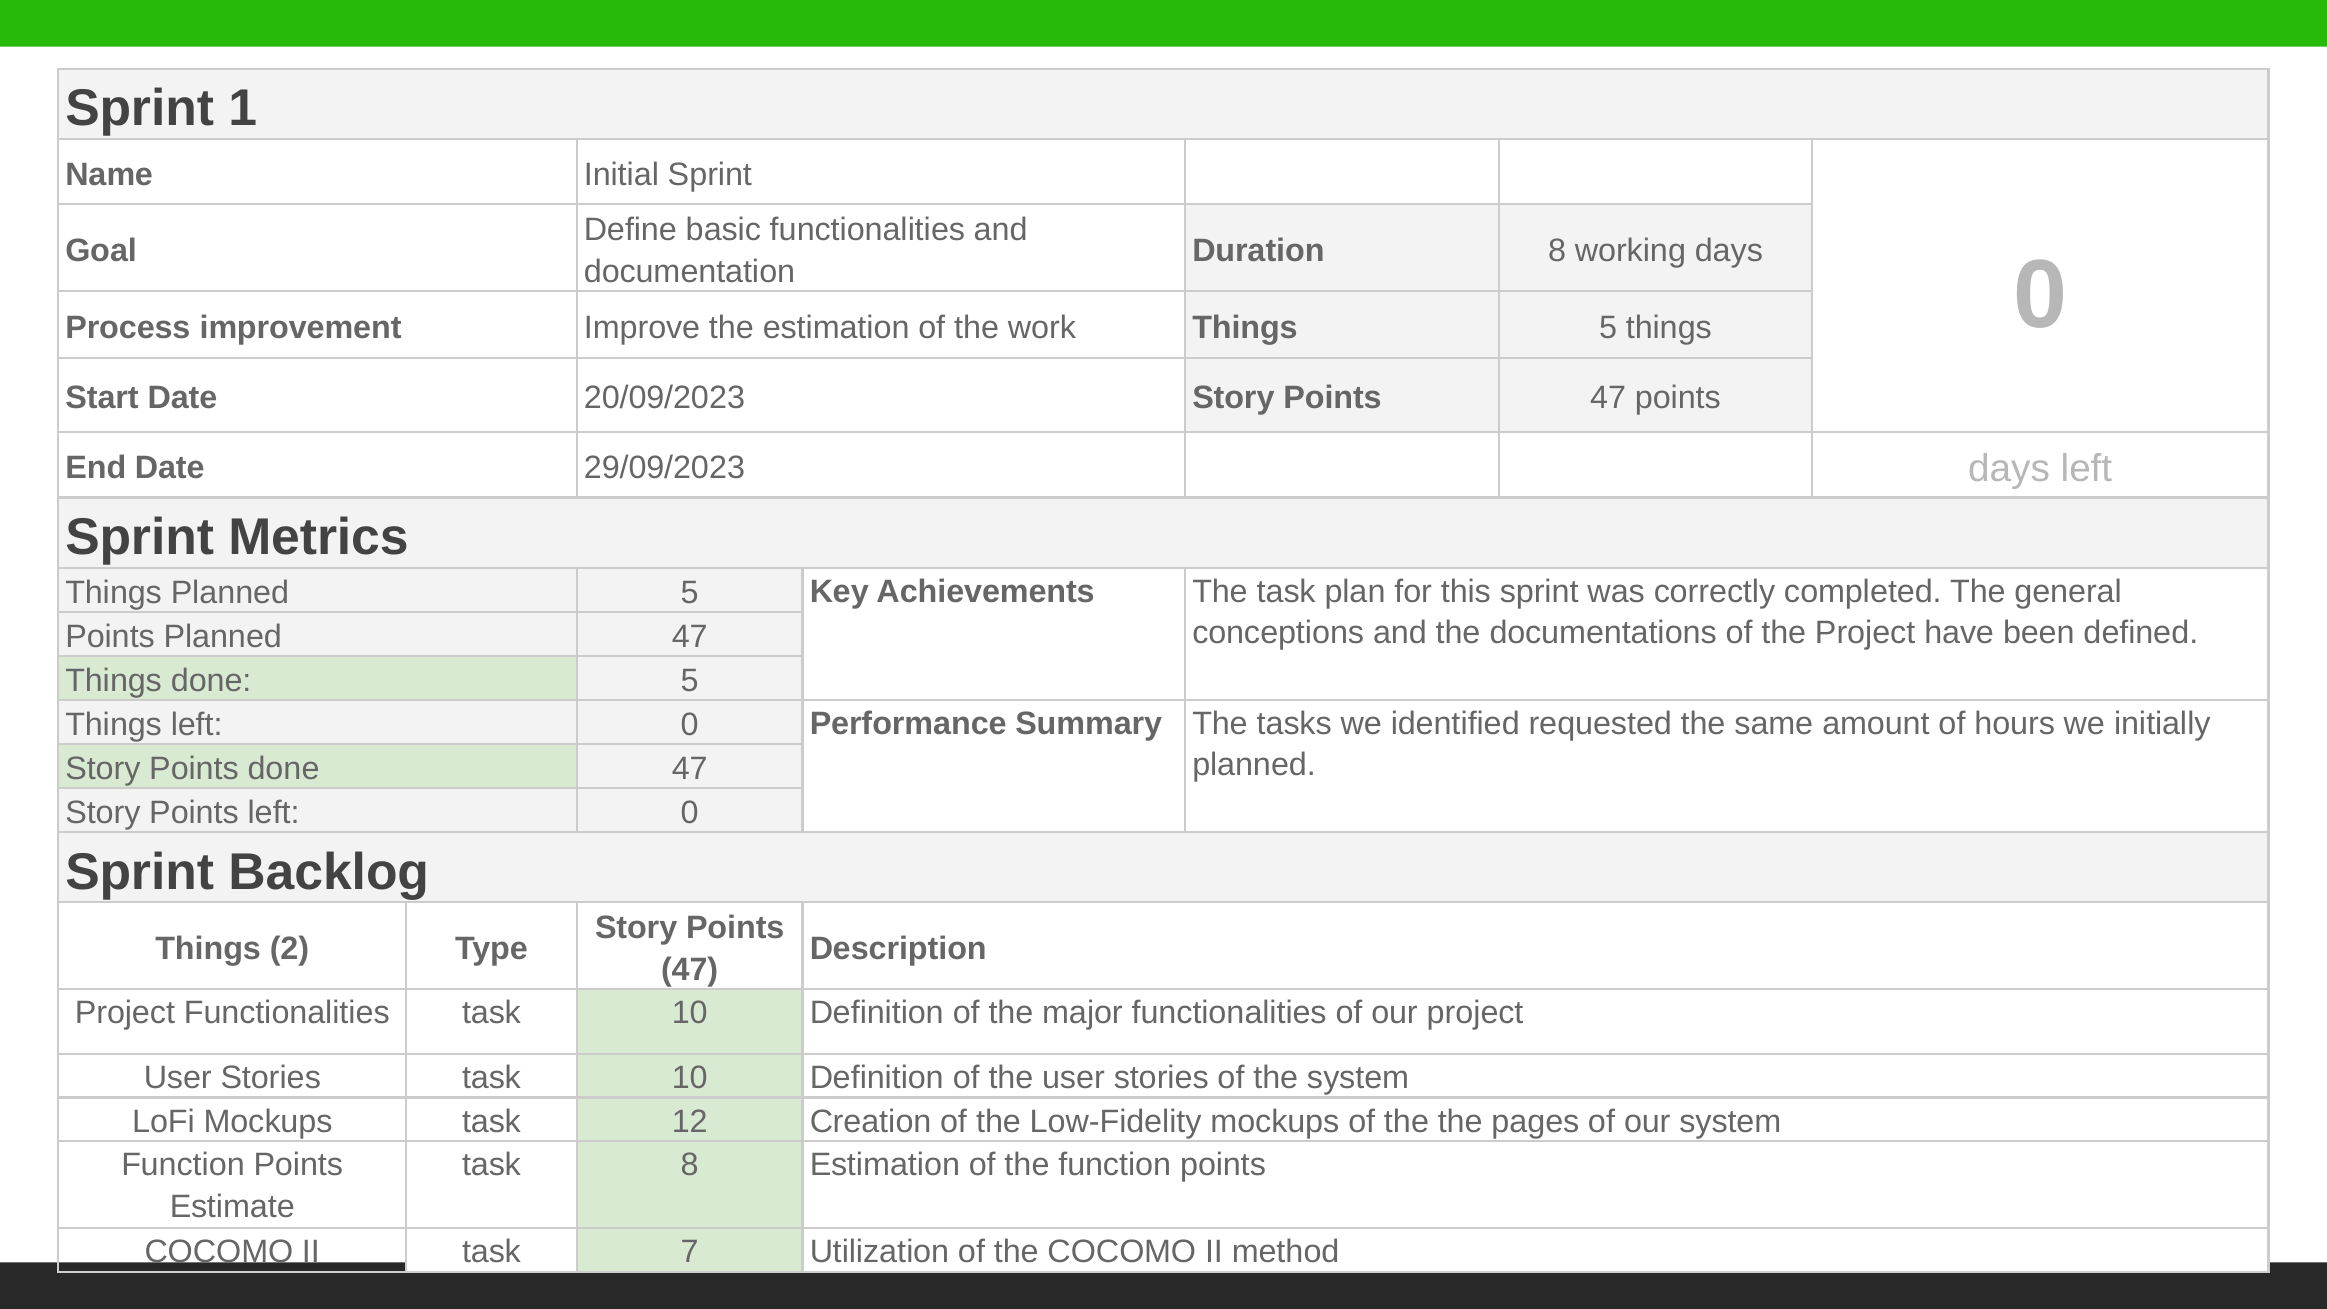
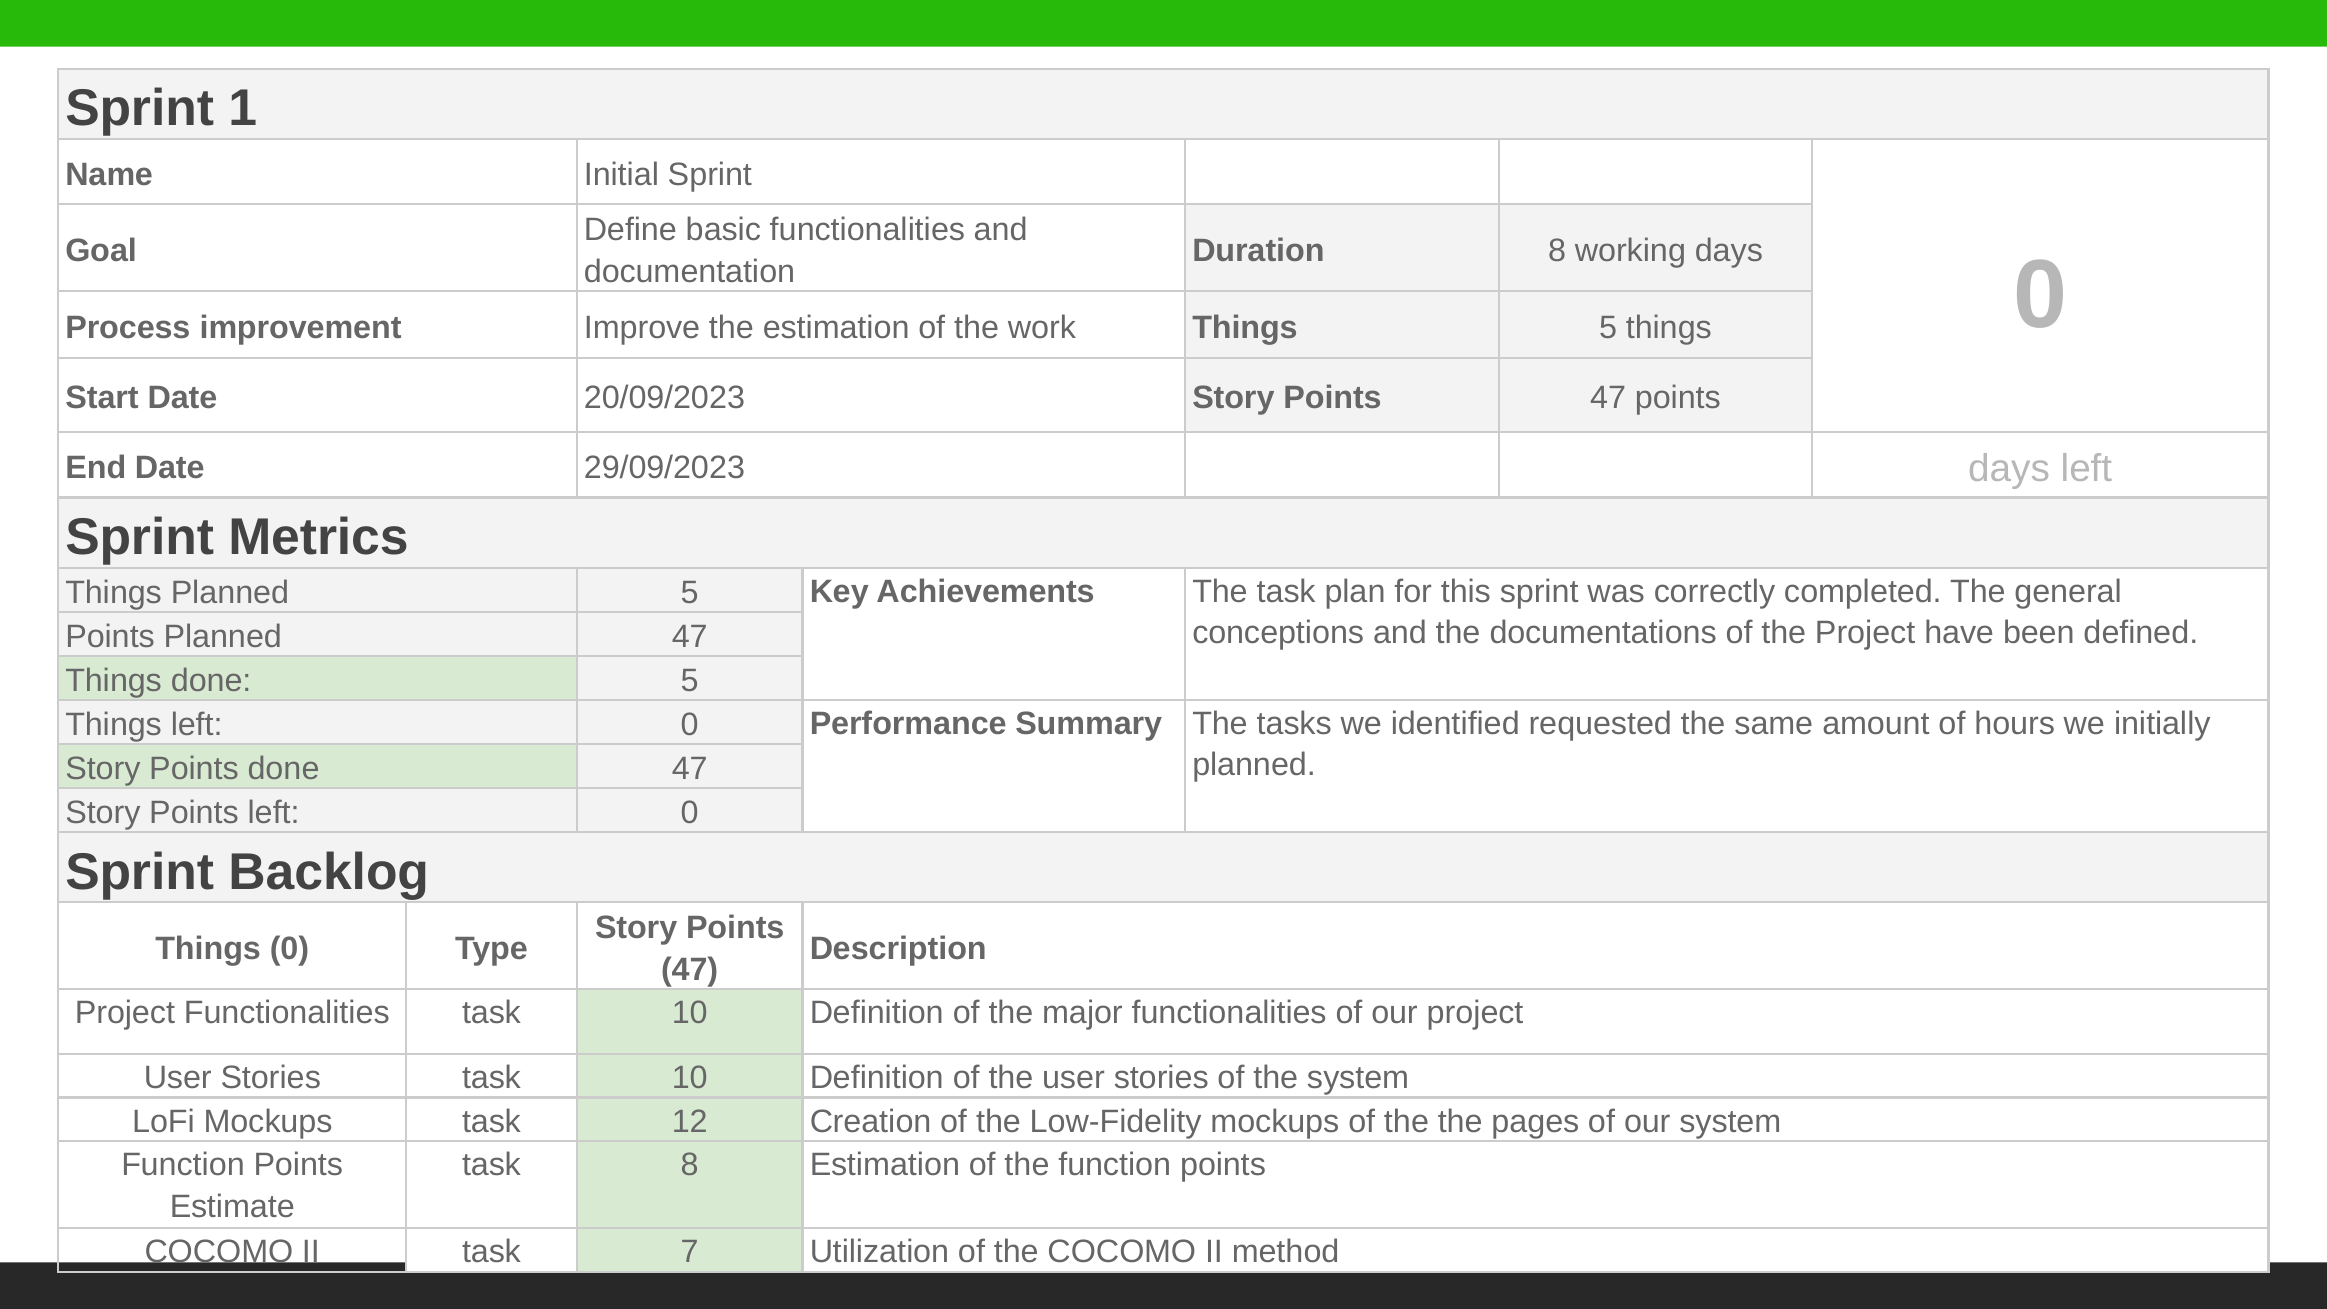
Things 2: 2 -> 0
